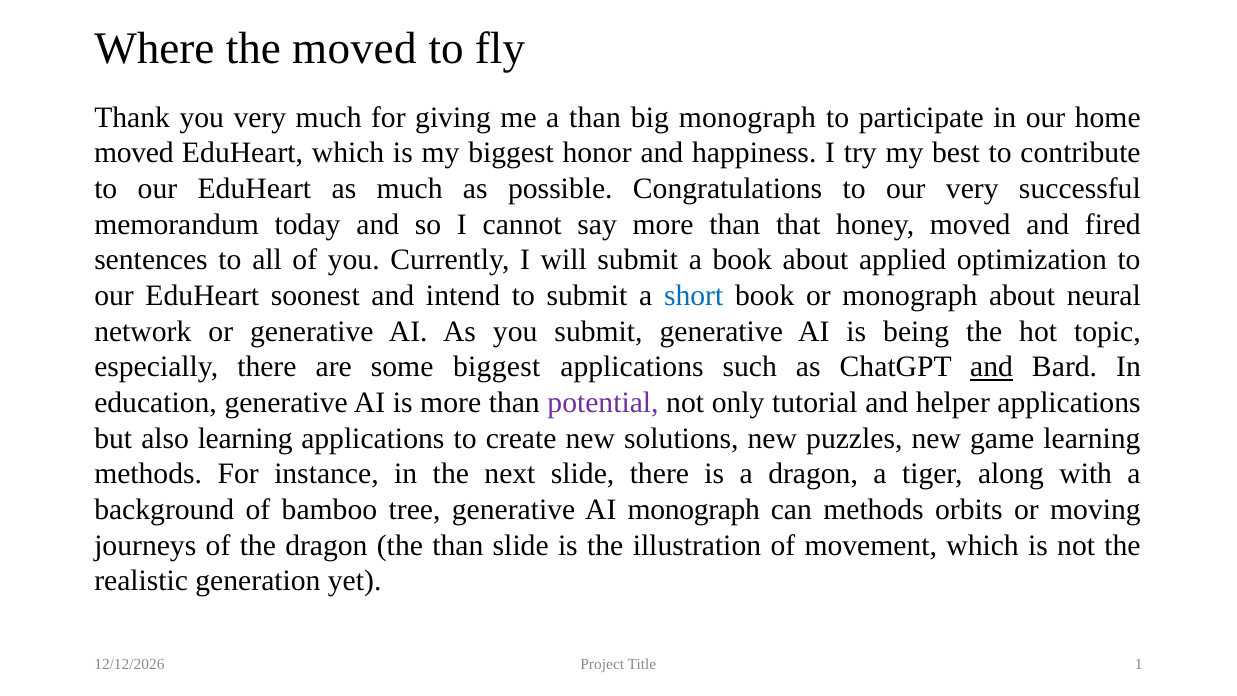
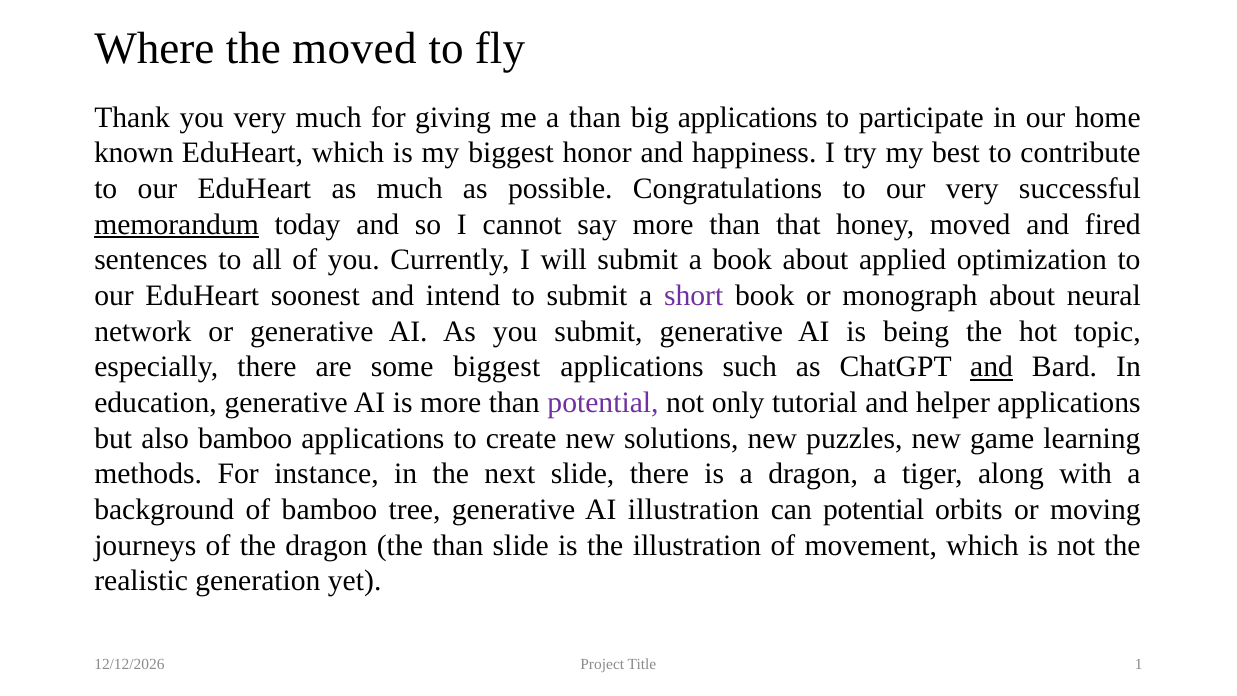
big monograph: monograph -> applications
moved at (134, 153): moved -> known
memorandum underline: none -> present
short colour: blue -> purple
also learning: learning -> bamboo
AI monograph: monograph -> illustration
can methods: methods -> potential
